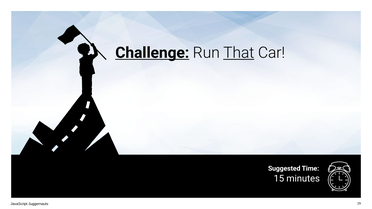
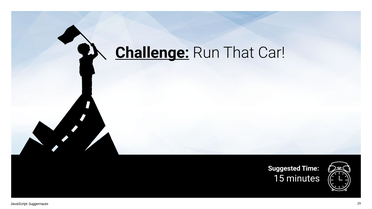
That underline: present -> none
